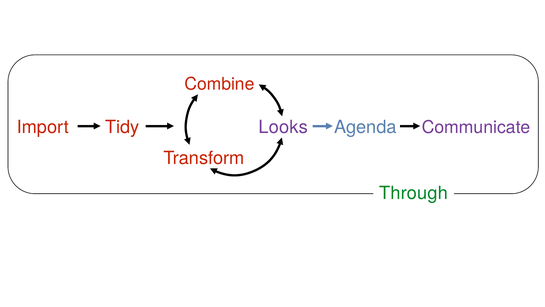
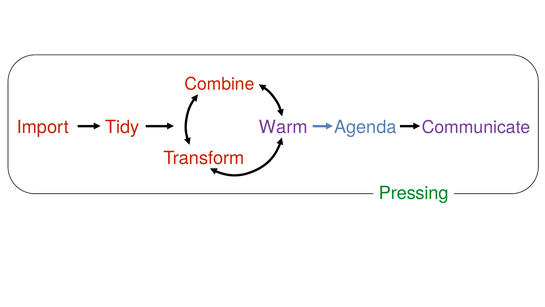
Looks: Looks -> Warm
Through: Through -> Pressing
